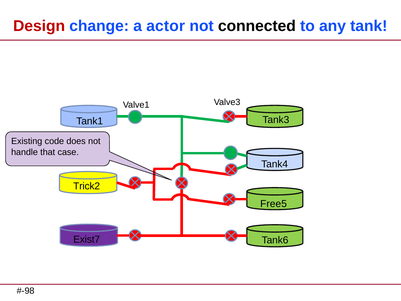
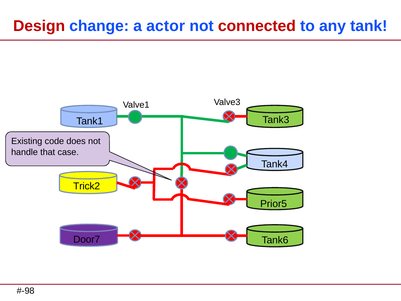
connected colour: black -> red
Free5: Free5 -> Prior5
Exist7: Exist7 -> Door7
